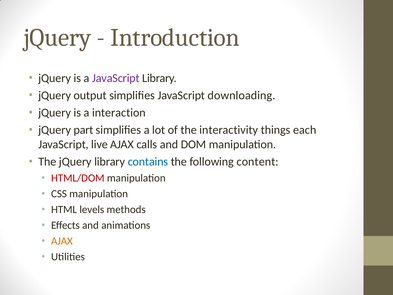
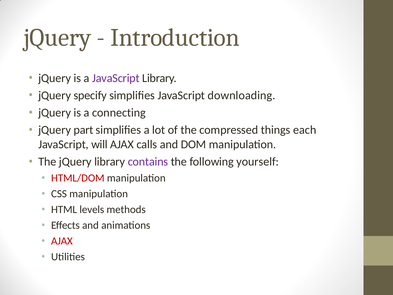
output: output -> specify
interaction: interaction -> connecting
interactivity: interactivity -> compressed
live: live -> will
contains colour: blue -> purple
content: content -> yourself
AJAX at (62, 241) colour: orange -> red
